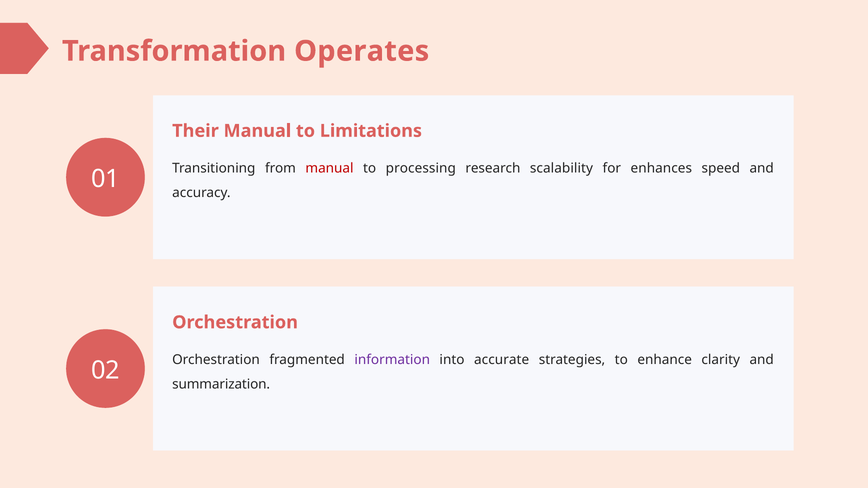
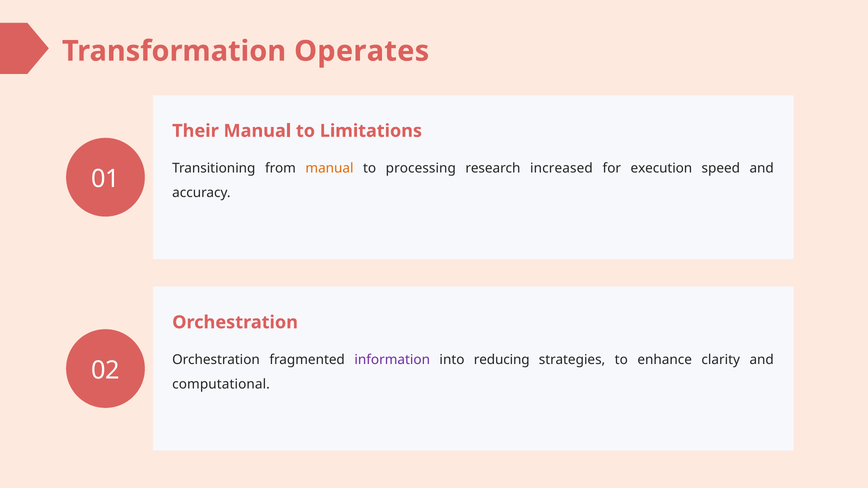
manual at (330, 168) colour: red -> orange
scalability: scalability -> increased
enhances: enhances -> execution
accurate: accurate -> reducing
summarization: summarization -> computational
